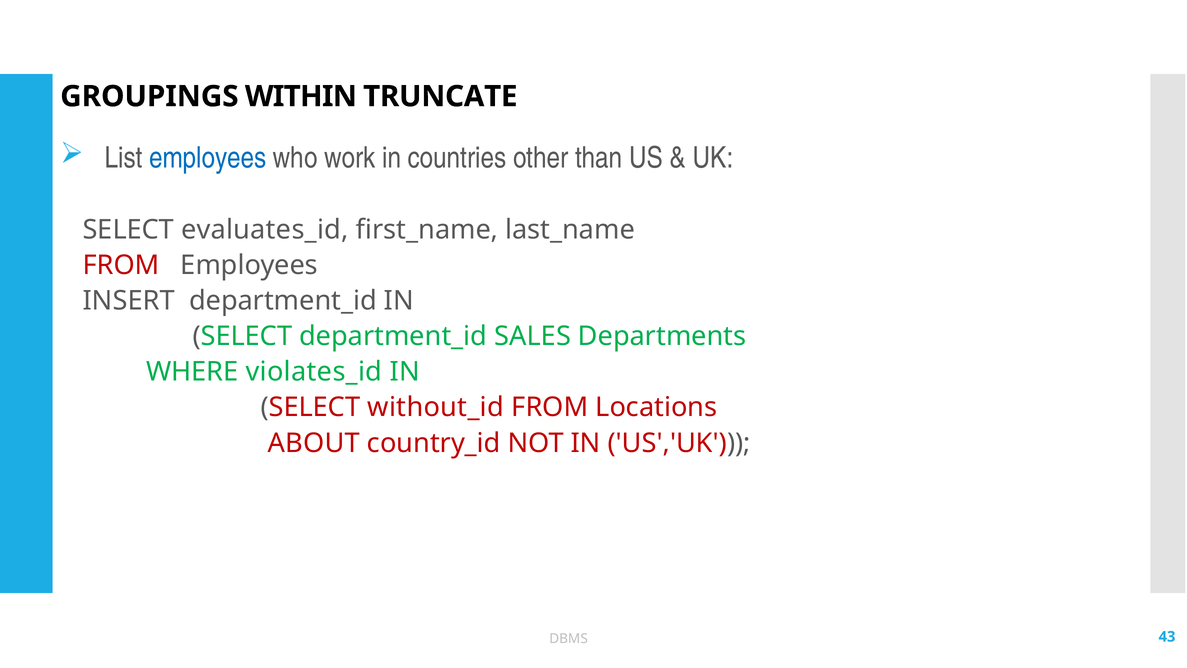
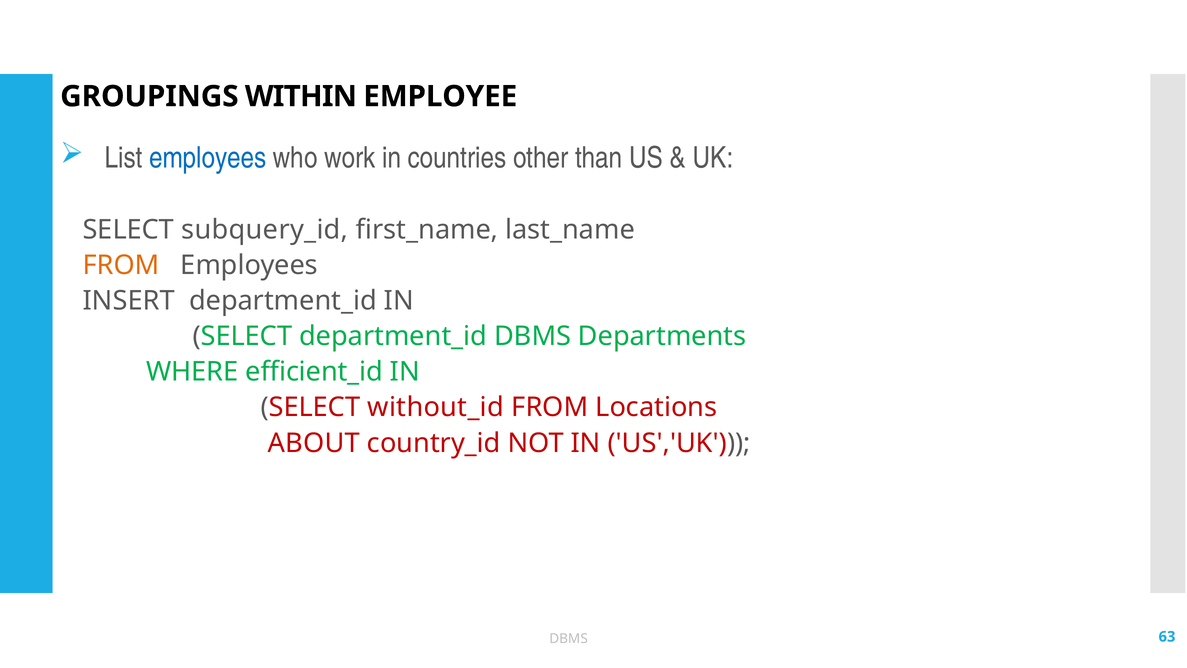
TRUNCATE: TRUNCATE -> EMPLOYEE
evaluates_id: evaluates_id -> subquery_id
FROM at (121, 265) colour: red -> orange
department_id SALES: SALES -> DBMS
violates_id: violates_id -> efficient_id
43: 43 -> 63
